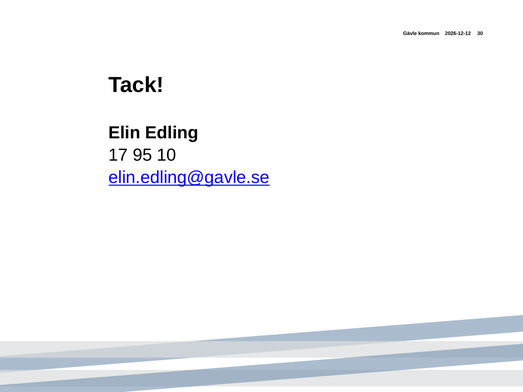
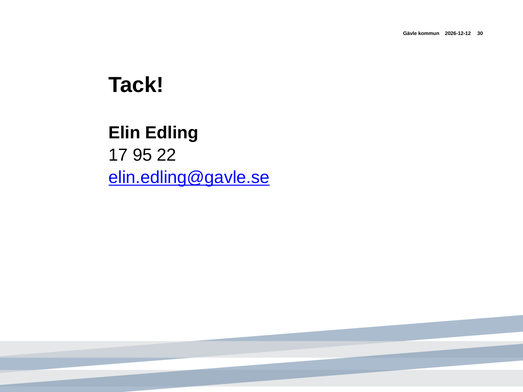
10: 10 -> 22
